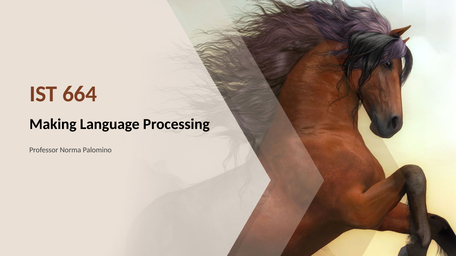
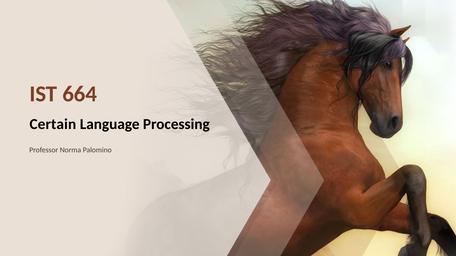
Making: Making -> Certain
